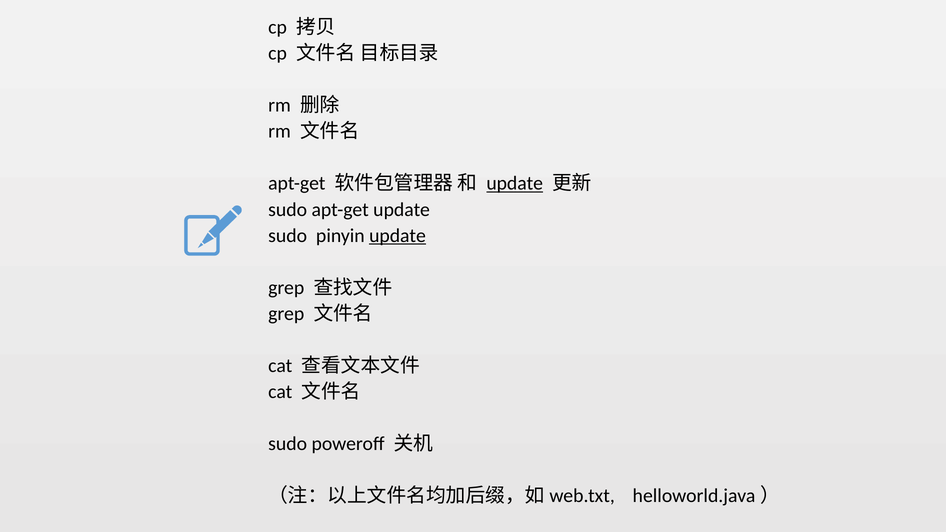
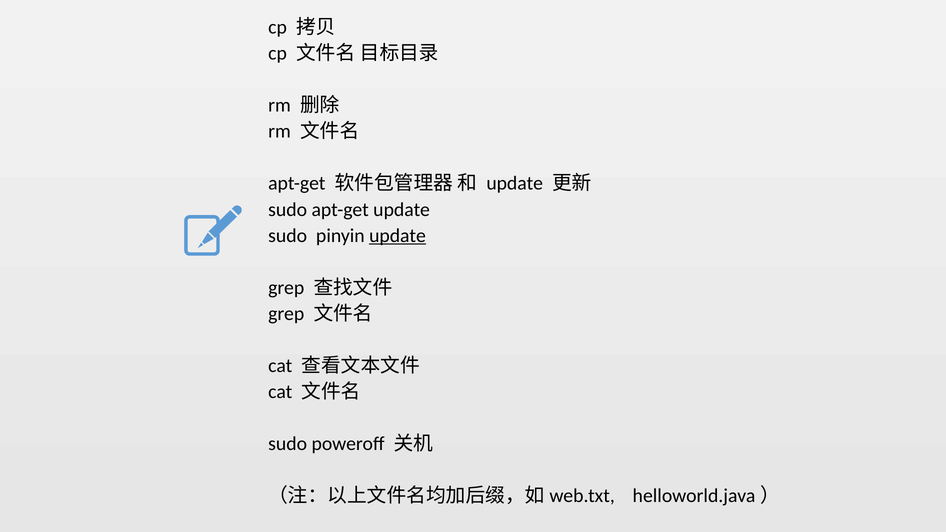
update at (515, 184) underline: present -> none
